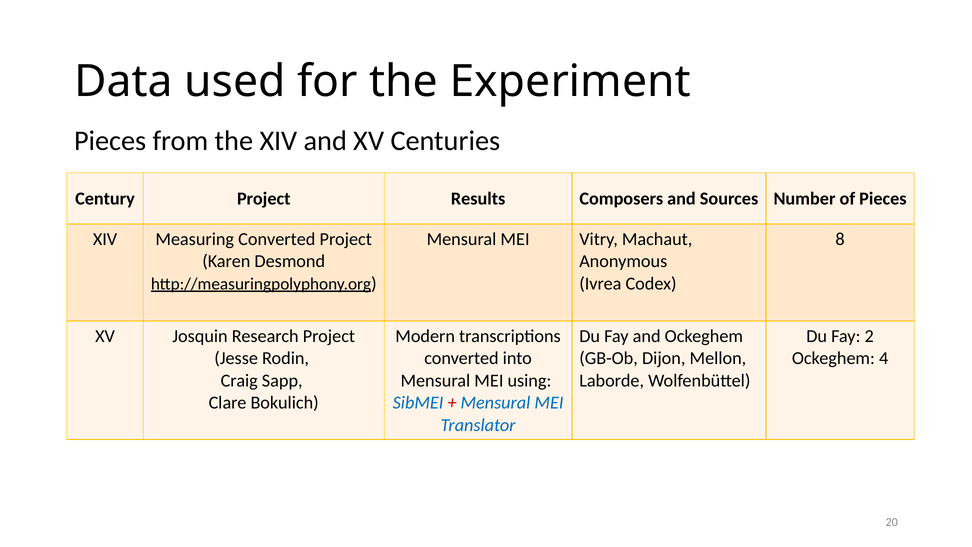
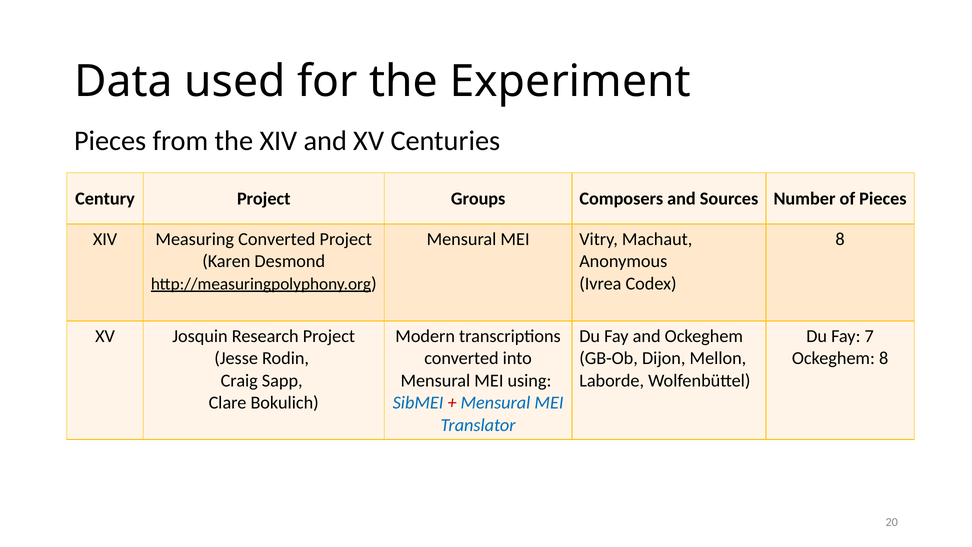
Results: Results -> Groups
2: 2 -> 7
Ockeghem 4: 4 -> 8
